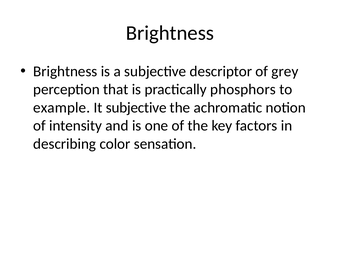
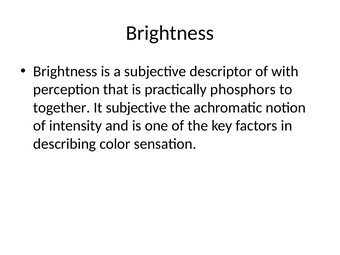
grey: grey -> with
example: example -> together
